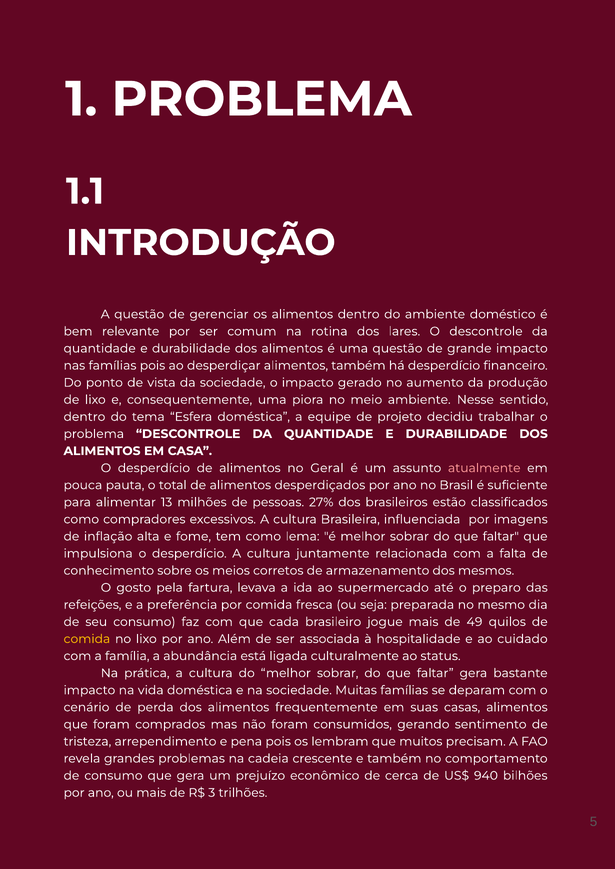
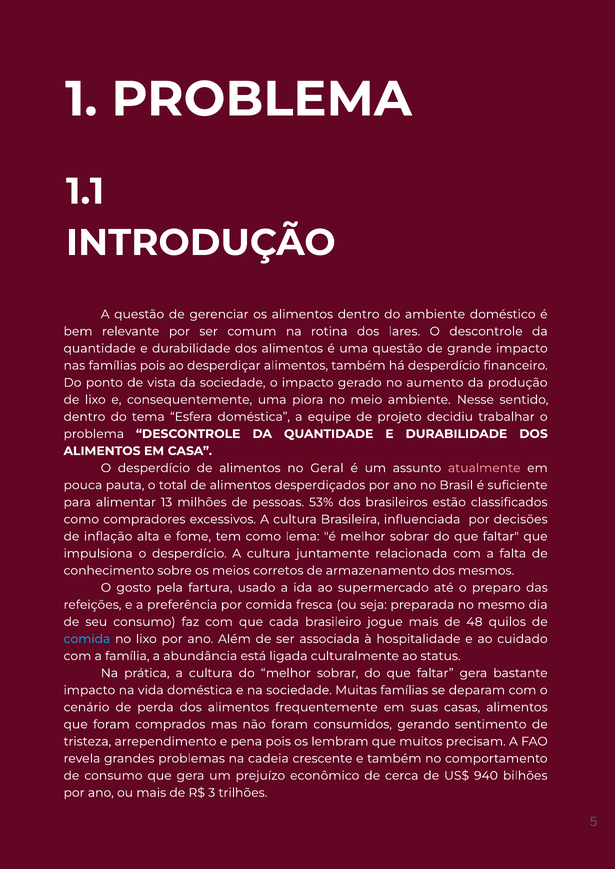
27%: 27% -> 53%
imagens: imagens -> decisões
levava: levava -> usado
49: 49 -> 48
comida at (87, 639) colour: yellow -> light blue
